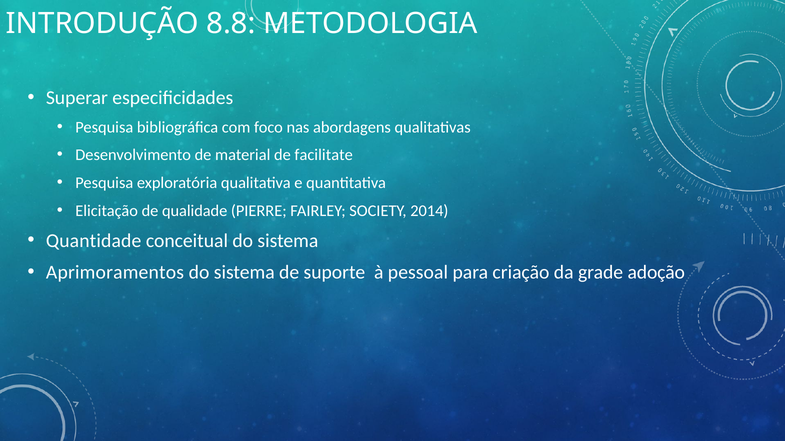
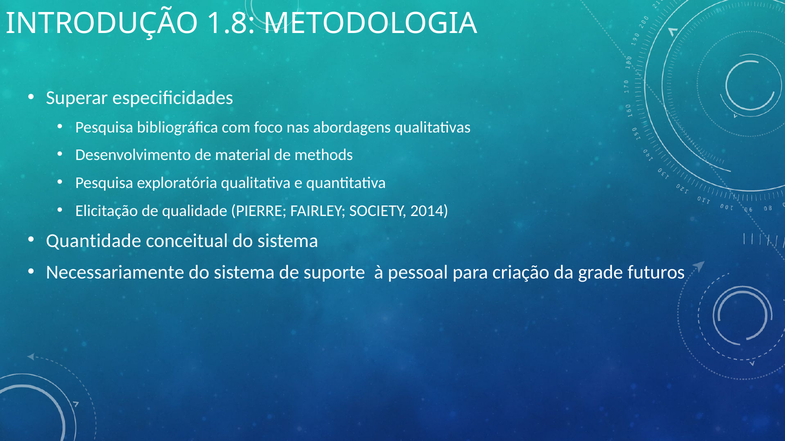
8.8: 8.8 -> 1.8
facilitate: facilitate -> methods
Aprimoramentos: Aprimoramentos -> Necessariamente
adoção: adoção -> futuros
